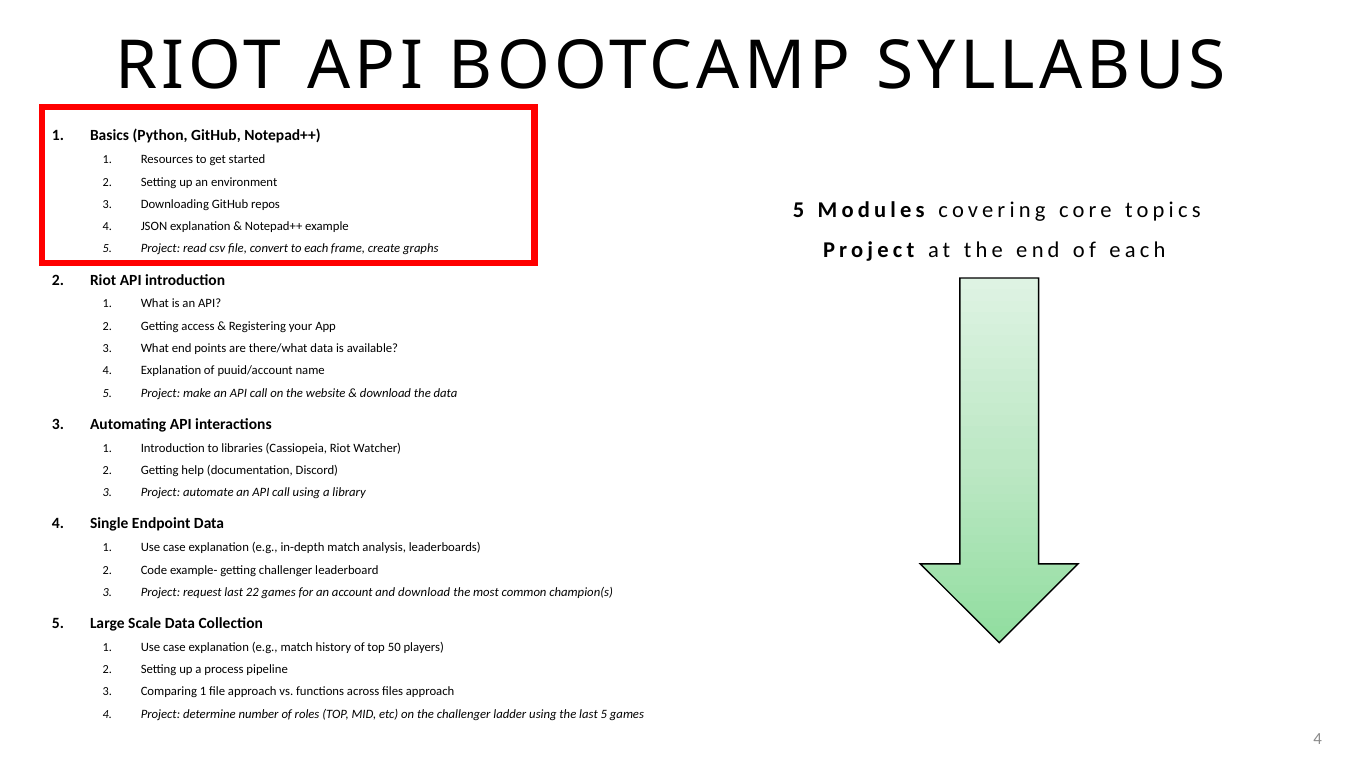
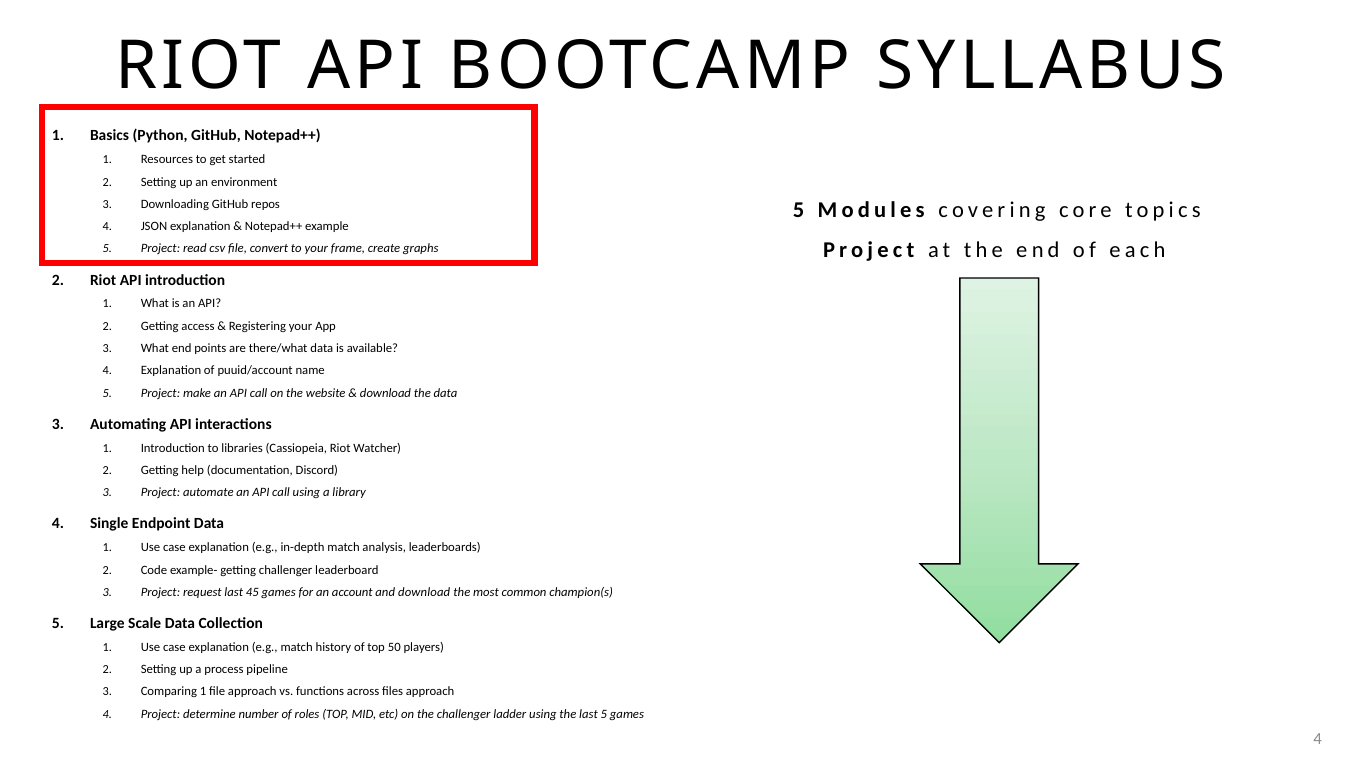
to each: each -> your
22: 22 -> 45
